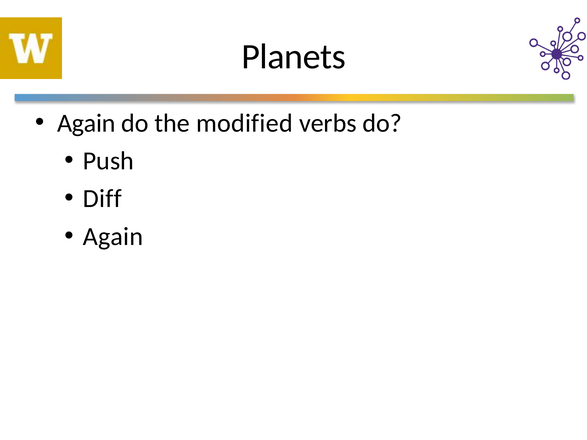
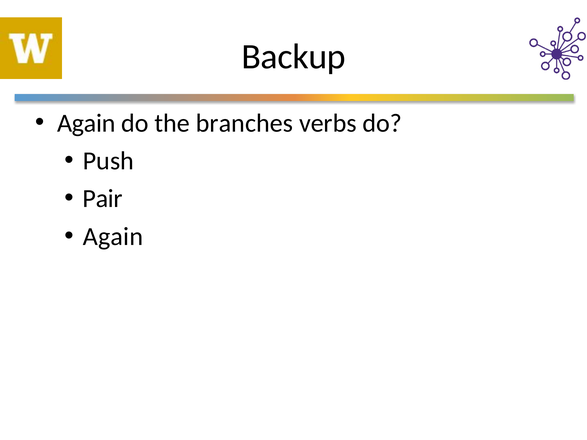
Planets: Planets -> Backup
modified: modified -> branches
Diff: Diff -> Pair
